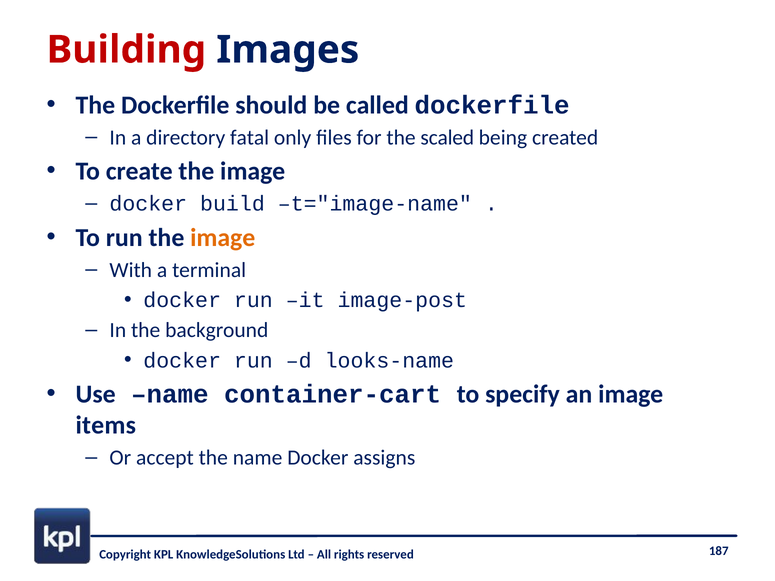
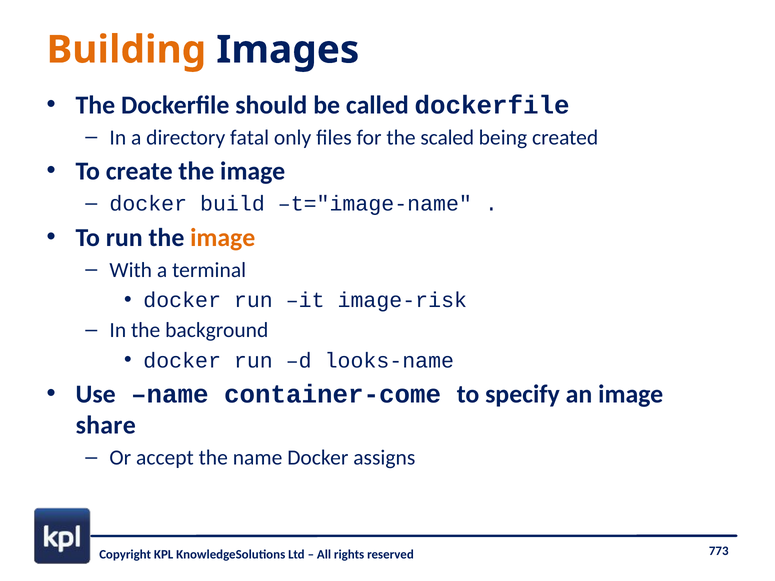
Building colour: red -> orange
image-post: image-post -> image-risk
container-cart: container-cart -> container-come
items: items -> share
187: 187 -> 773
